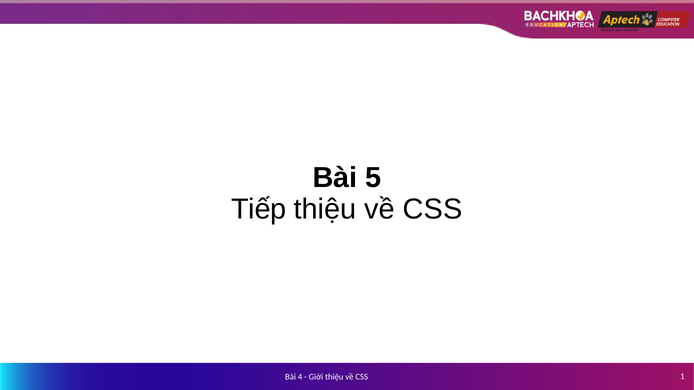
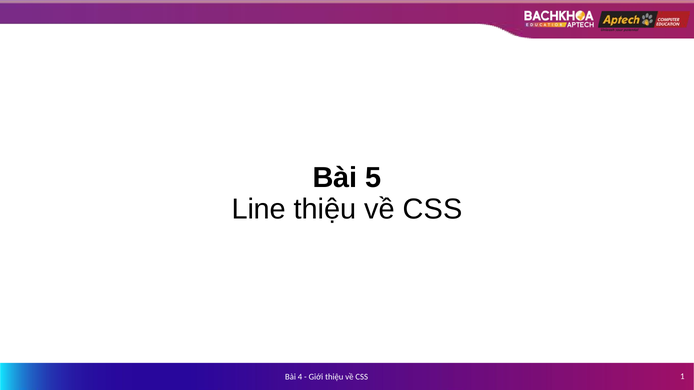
Tiếp: Tiếp -> Line
